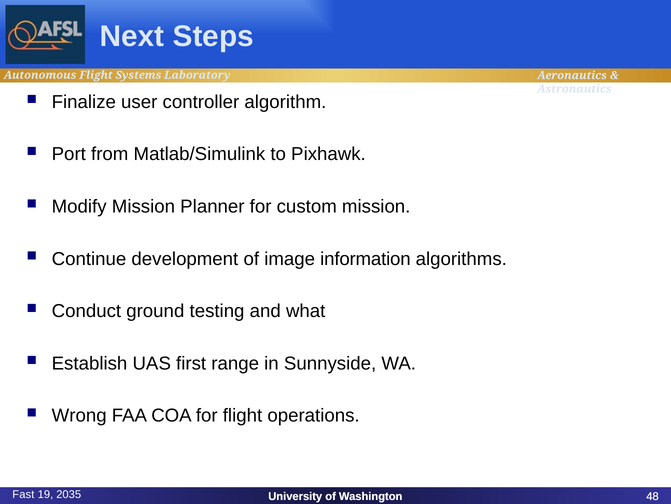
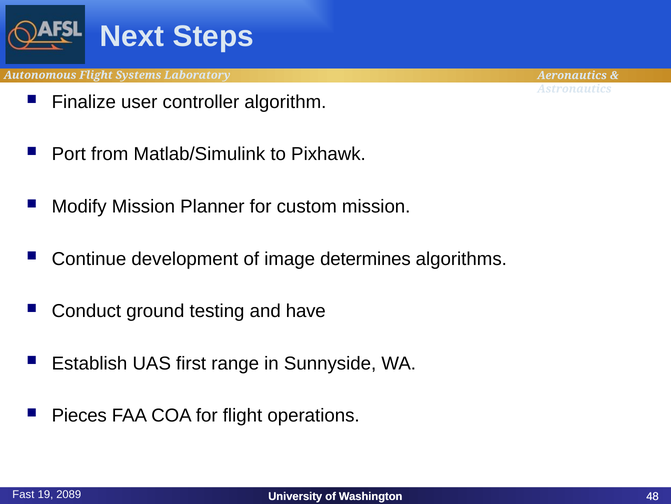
information: information -> determines
what: what -> have
Wrong: Wrong -> Pieces
2035: 2035 -> 2089
